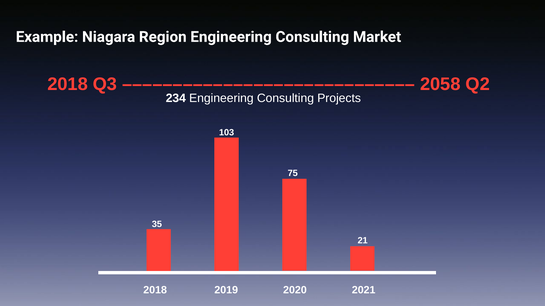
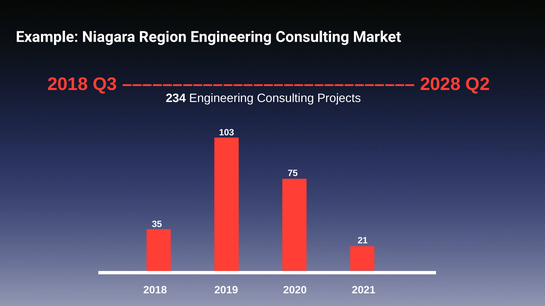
2058: 2058 -> 2028
